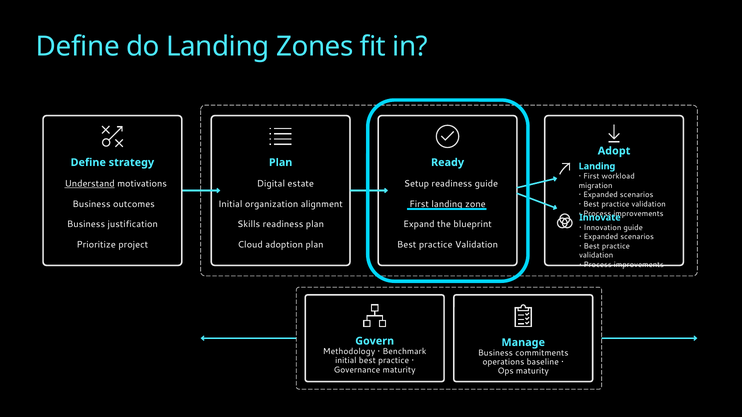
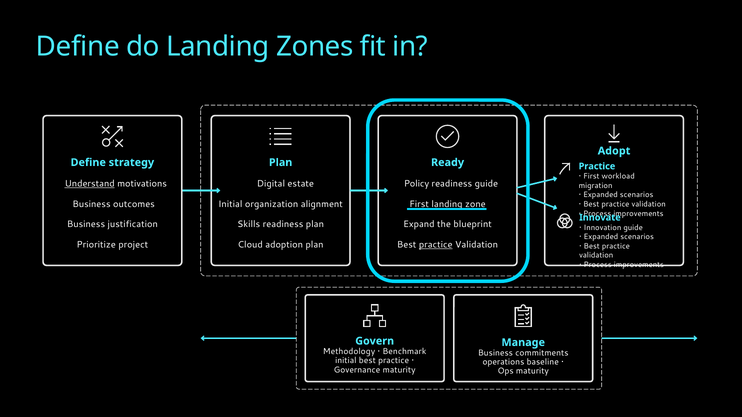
Landing at (597, 166): Landing -> Practice
Setup: Setup -> Policy
practice at (436, 245) underline: none -> present
